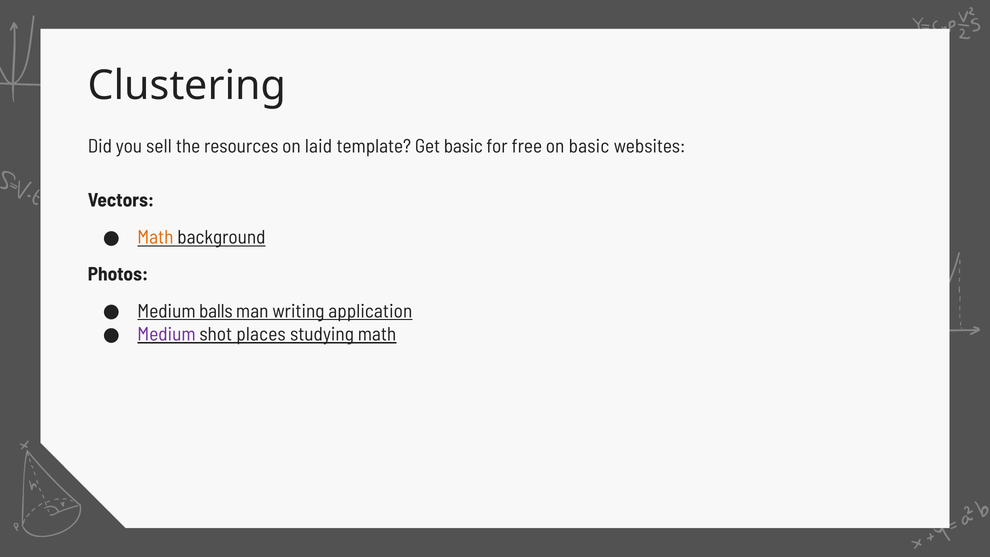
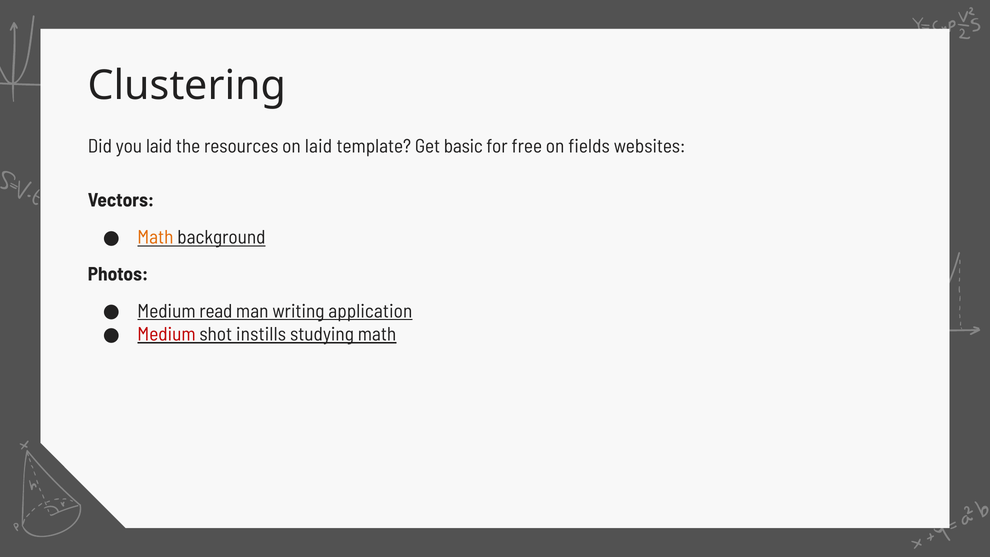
you sell: sell -> laid
on basic: basic -> fields
balls: balls -> read
Medium at (166, 334) colour: purple -> red
places: places -> instills
